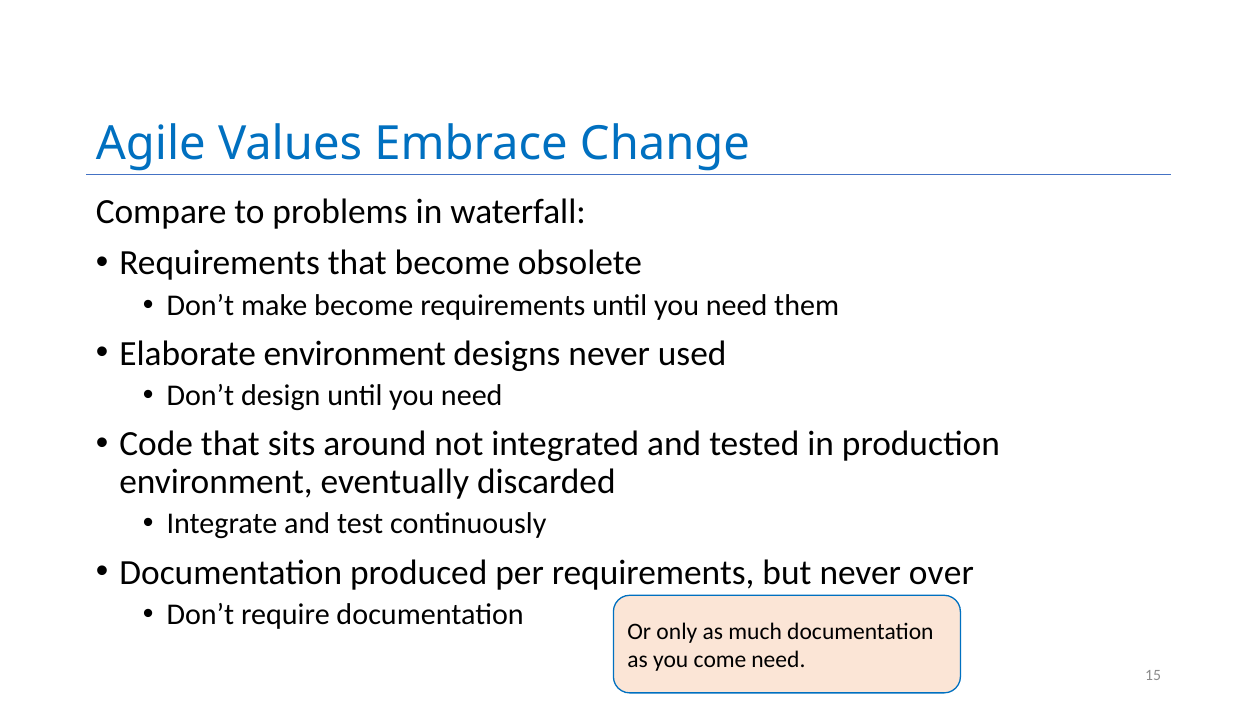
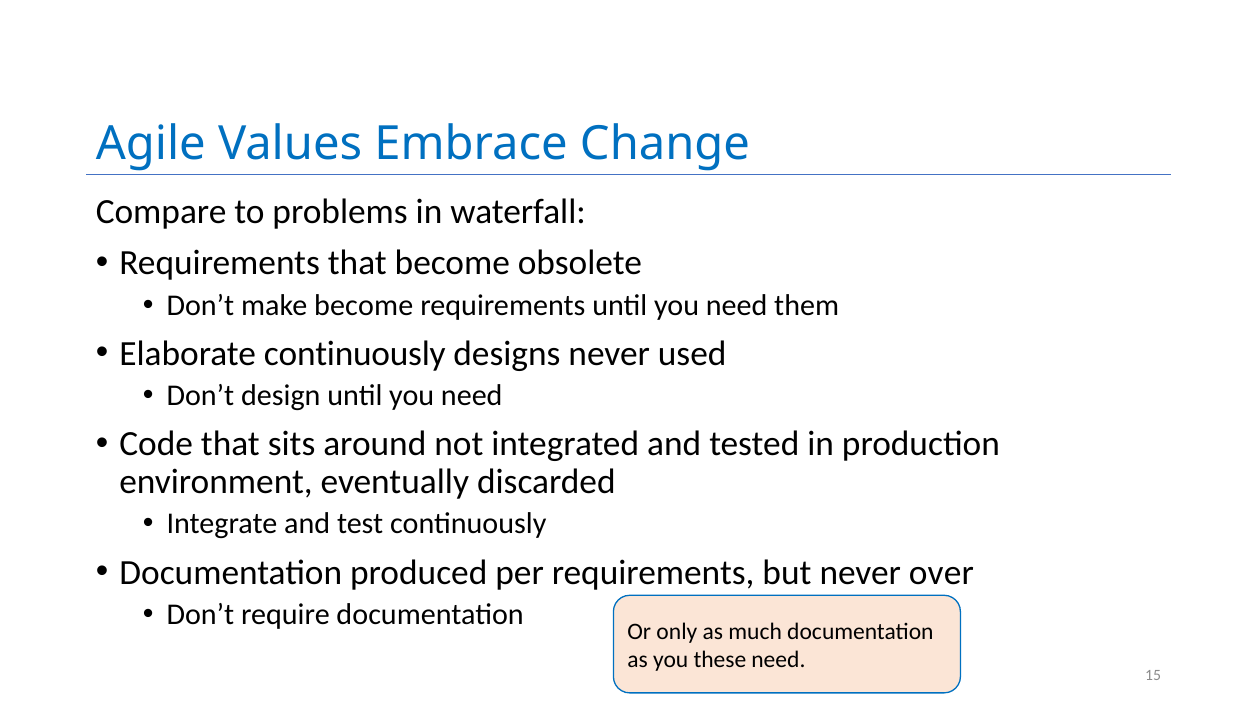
Elaborate environment: environment -> continuously
come: come -> these
